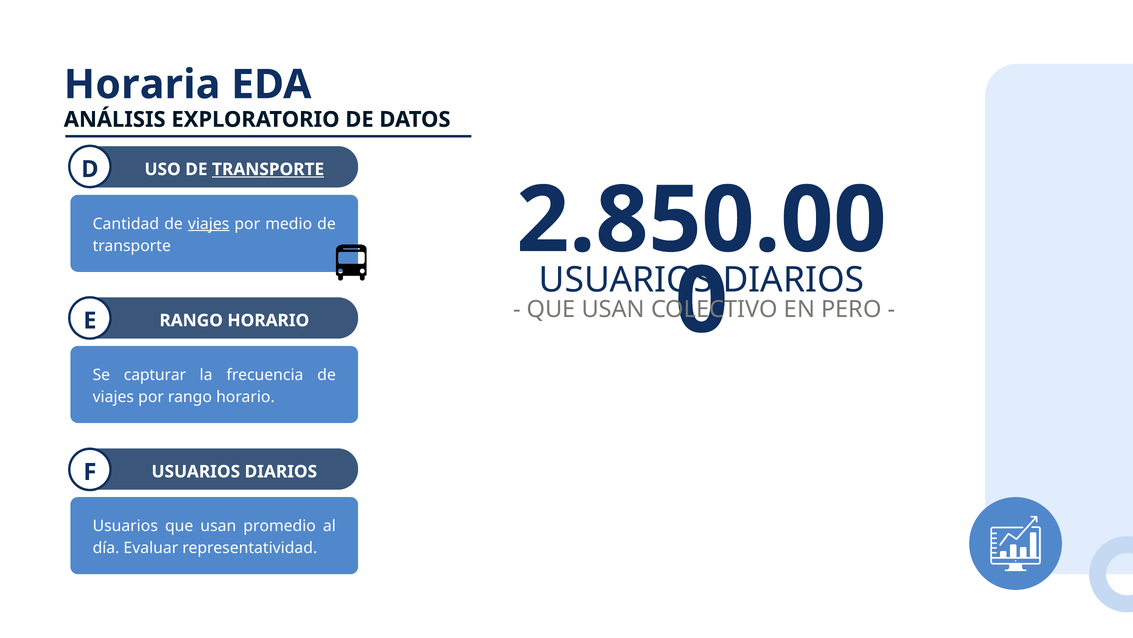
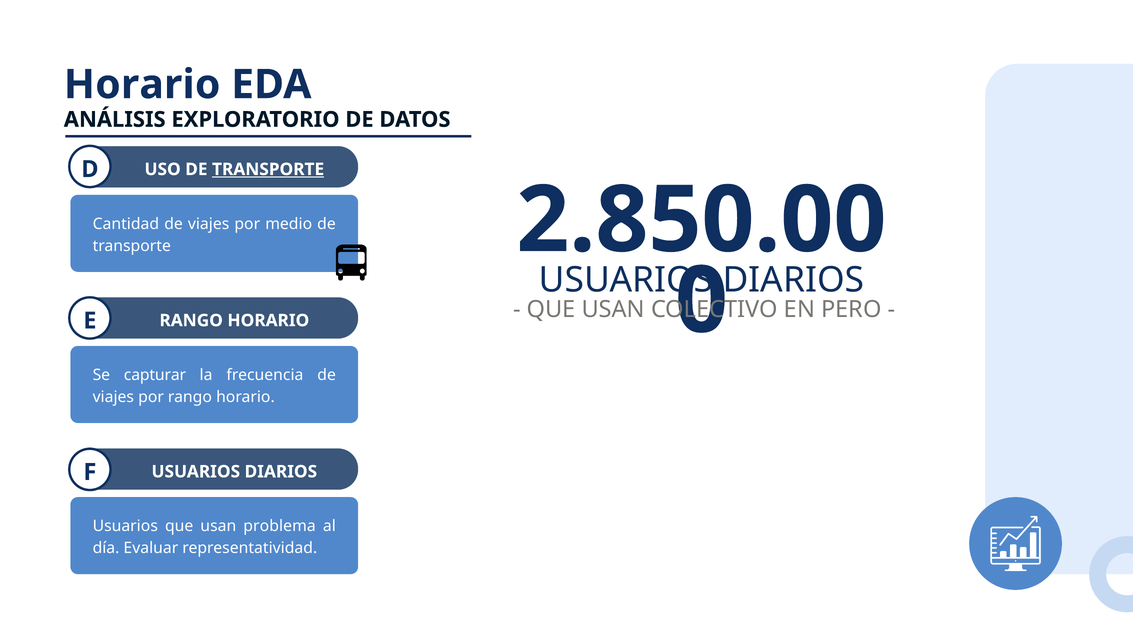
Horaria at (142, 85): Horaria -> Horario
viajes at (209, 224) underline: present -> none
promedio: promedio -> problema
